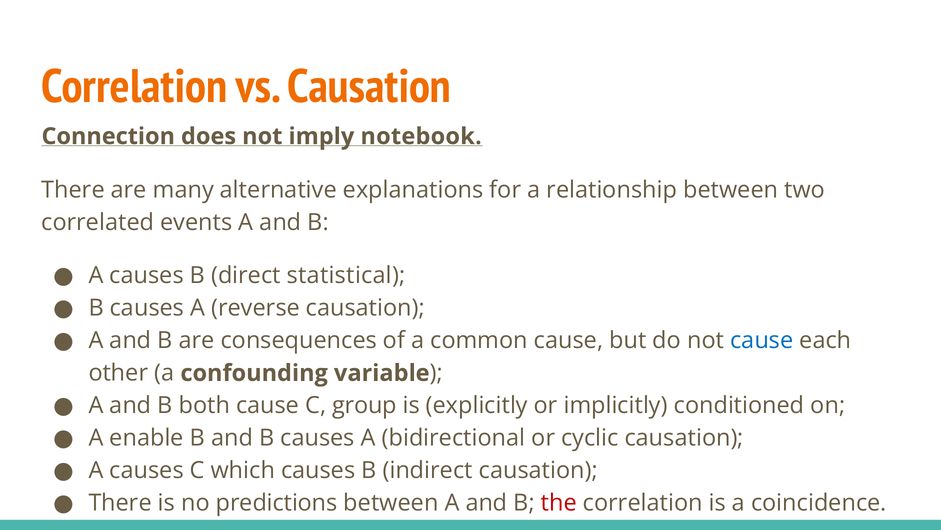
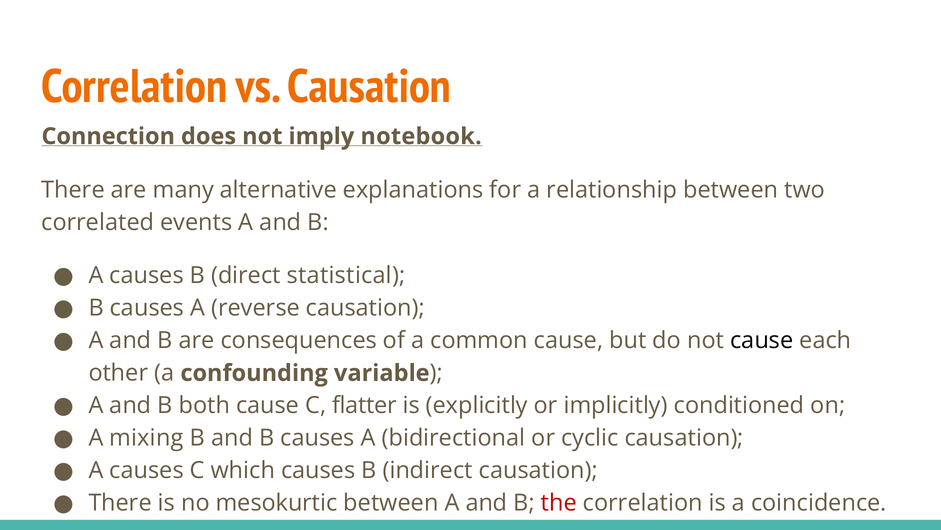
cause at (762, 340) colour: blue -> black
group: group -> flatter
enable: enable -> mixing
predictions: predictions -> mesokurtic
